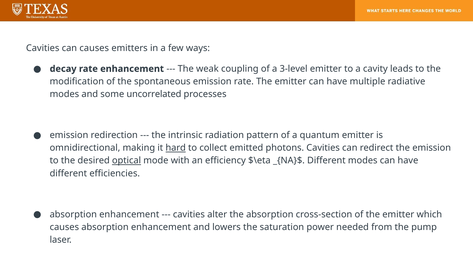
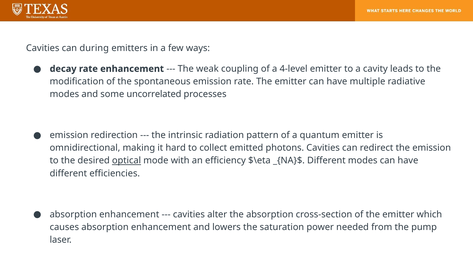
can causes: causes -> during
3-level: 3-level -> 4-level
hard underline: present -> none
